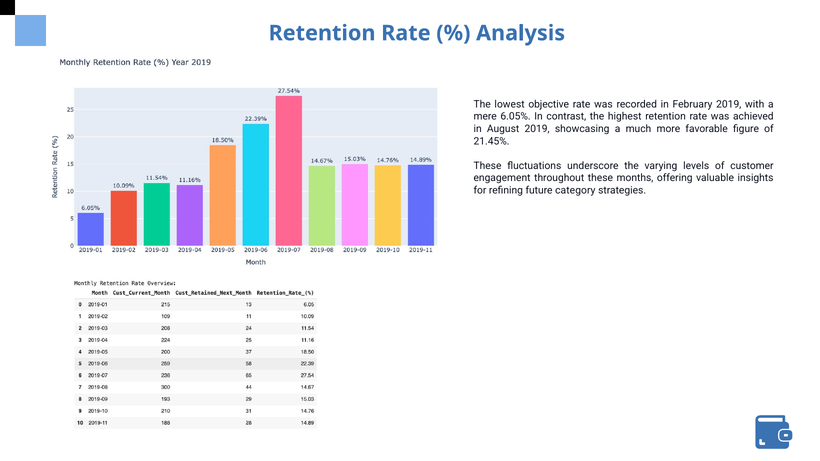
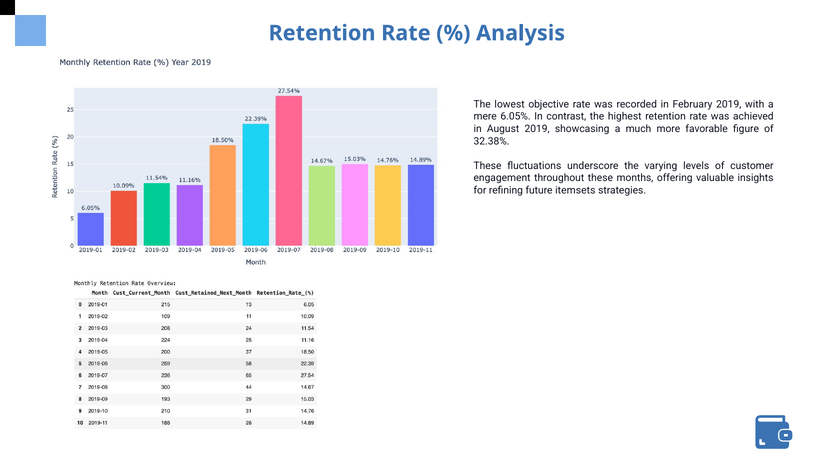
21.45%: 21.45% -> 32.38%
category: category -> itemsets
